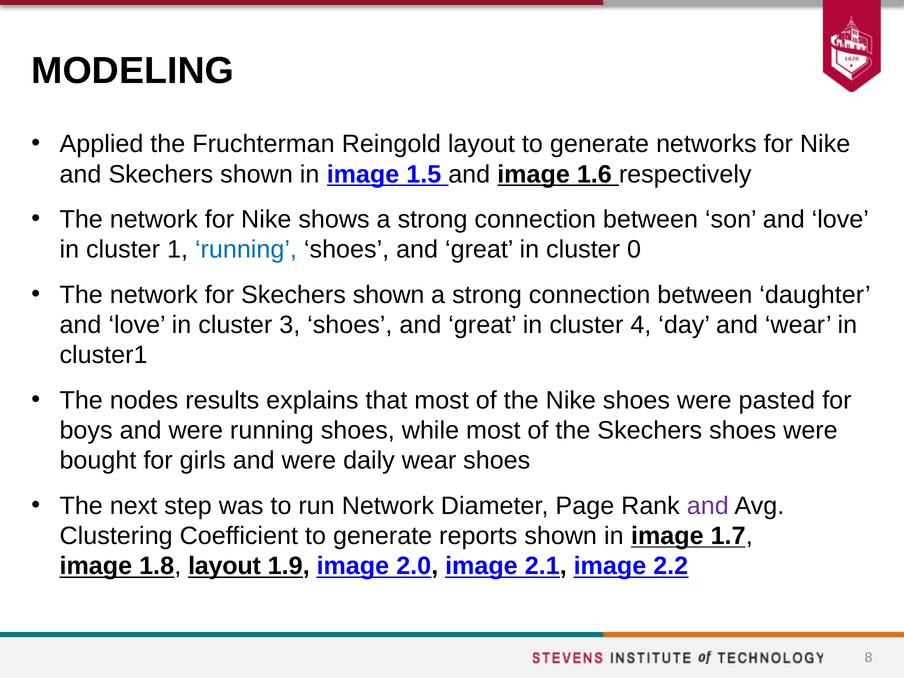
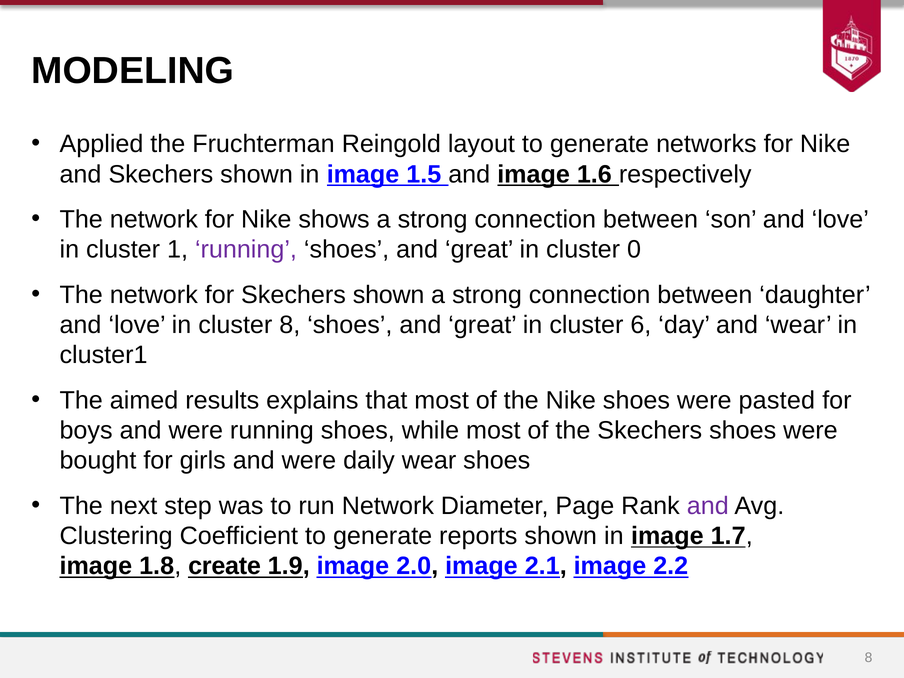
running at (246, 250) colour: blue -> purple
cluster 3: 3 -> 8
4: 4 -> 6
nodes: nodes -> aimed
1.8 layout: layout -> create
